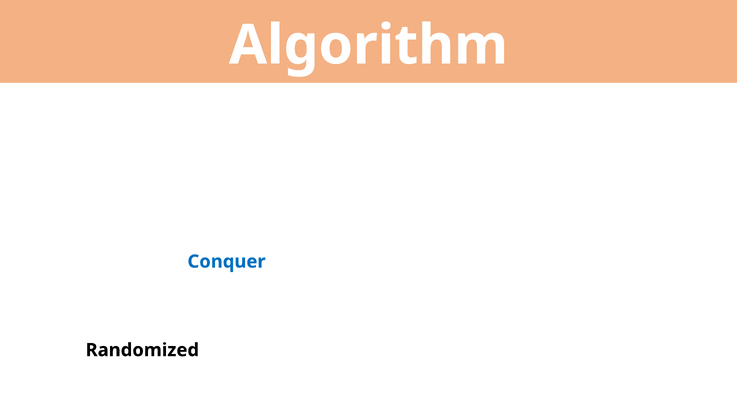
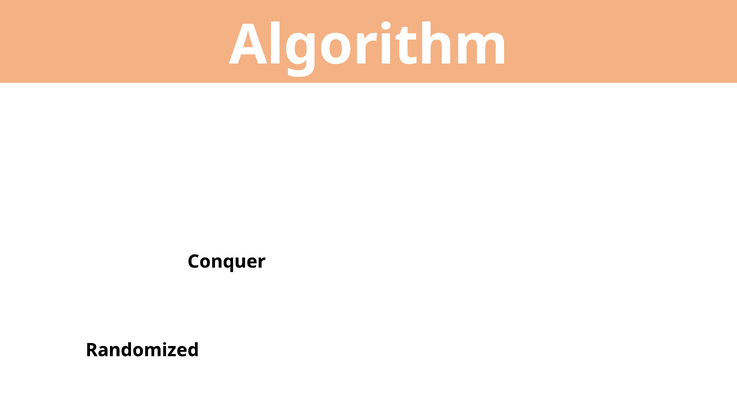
Conquer colour: blue -> black
